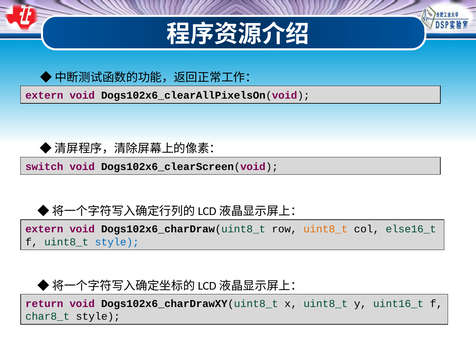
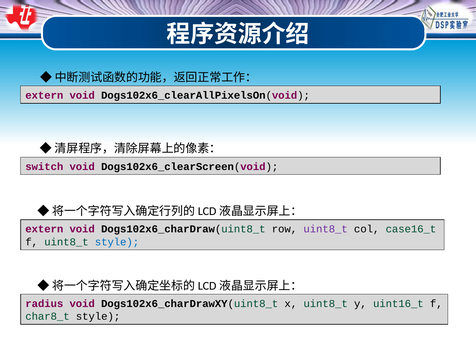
uint8_t at (326, 229) colour: orange -> purple
else16_t: else16_t -> case16_t
return: return -> radius
